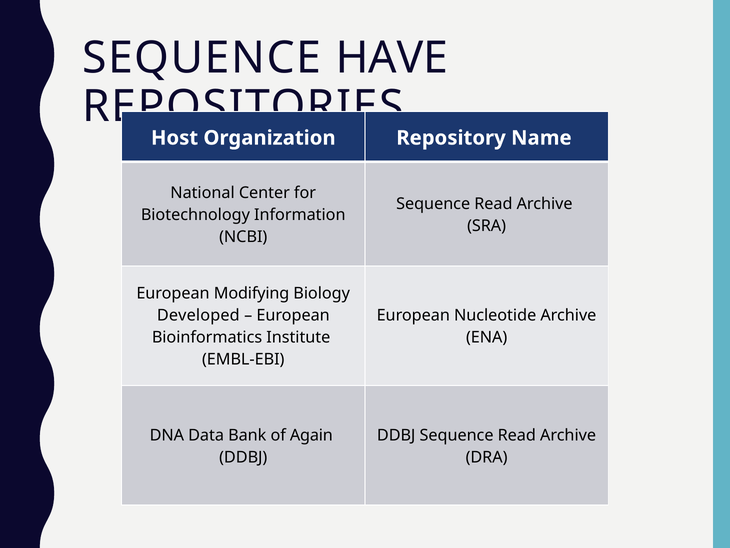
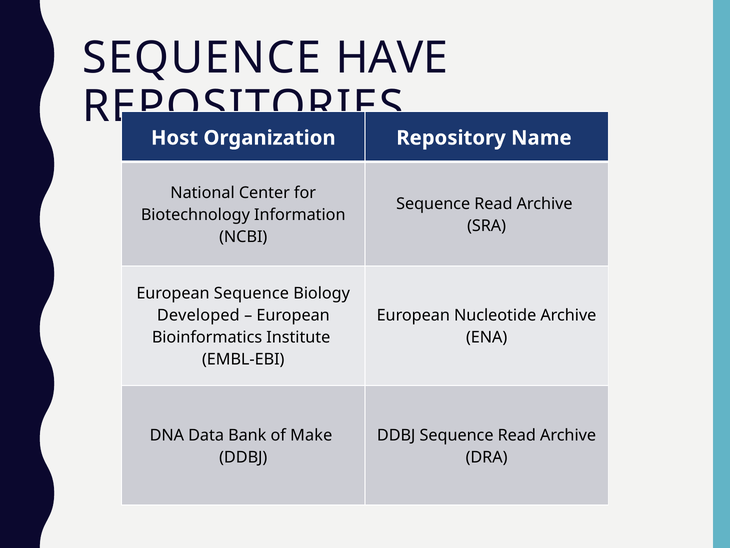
European Modifying: Modifying -> Sequence
Again: Again -> Make
